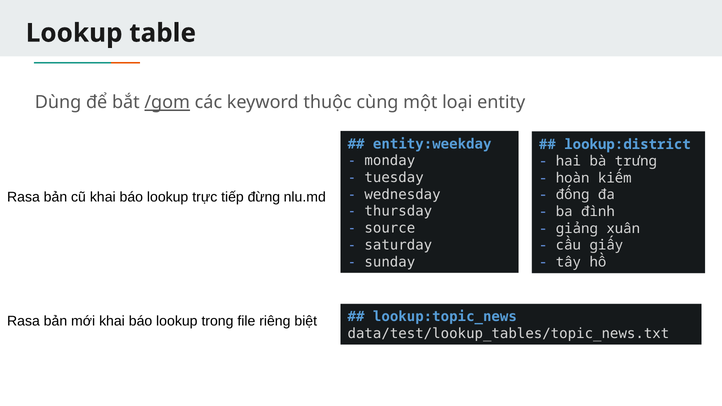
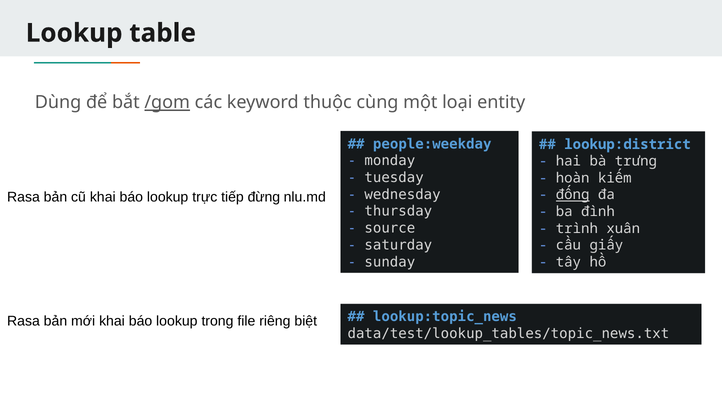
entity:weekday: entity:weekday -> people:weekday
đống underline: none -> present
giảng: giảng -> trình
